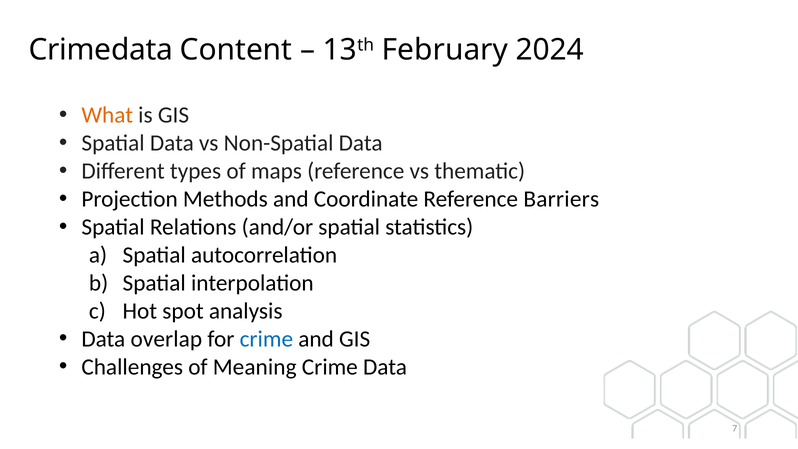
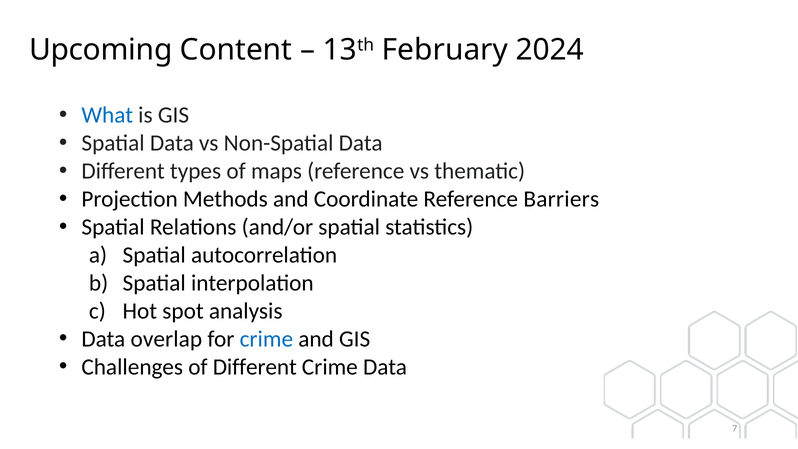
Crimedata: Crimedata -> Upcoming
What colour: orange -> blue
of Meaning: Meaning -> Different
